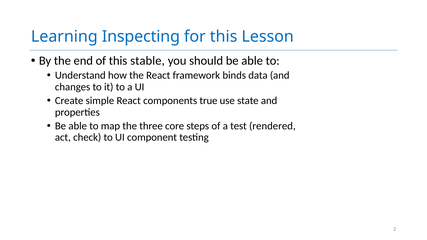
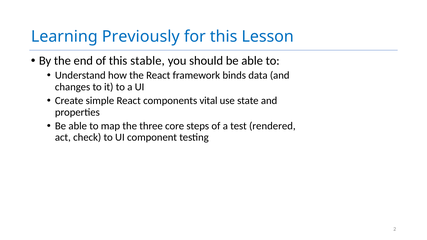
Inspecting: Inspecting -> Previously
true: true -> vital
